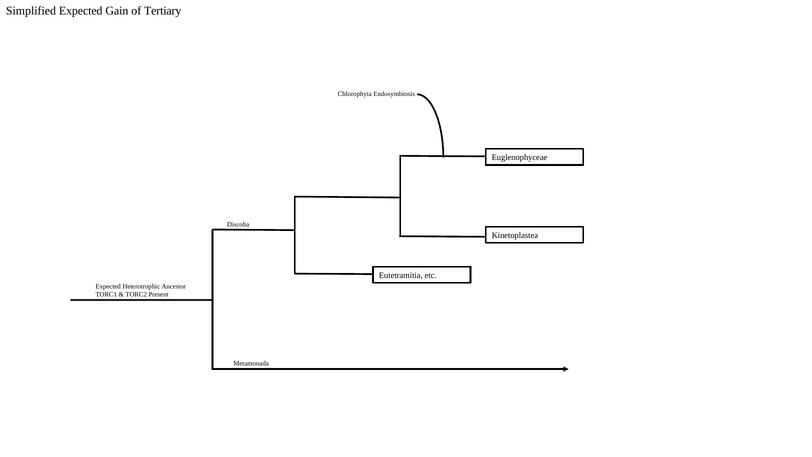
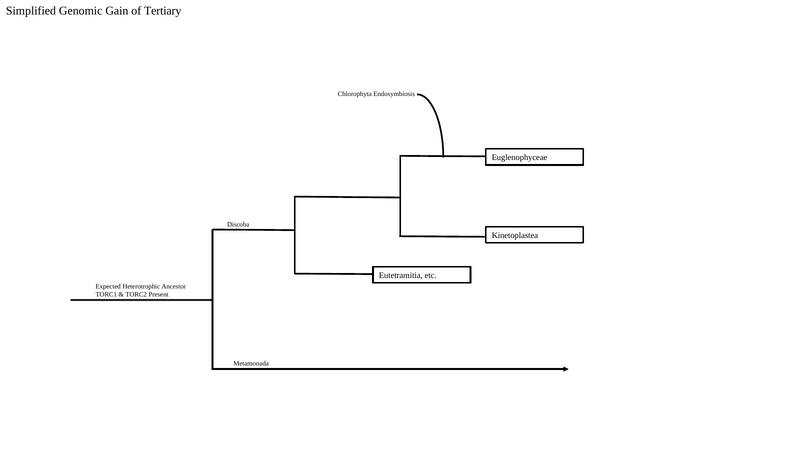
Simplified Expected: Expected -> Genomic
